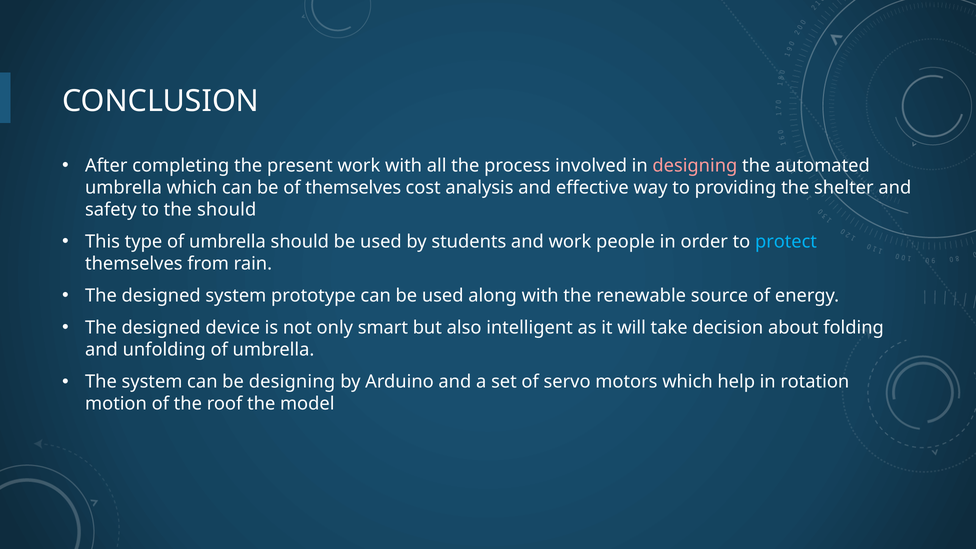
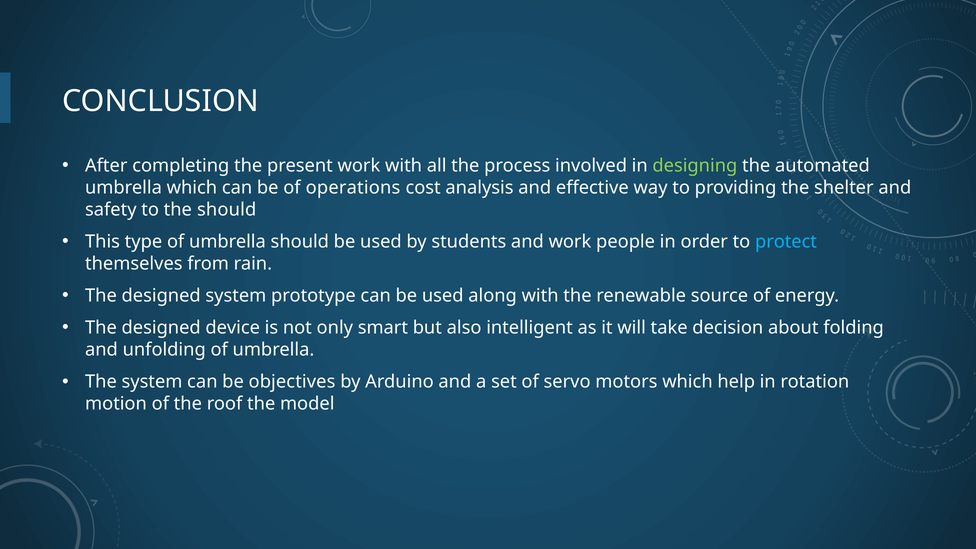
designing at (695, 166) colour: pink -> light green
of themselves: themselves -> operations
be designing: designing -> objectives
